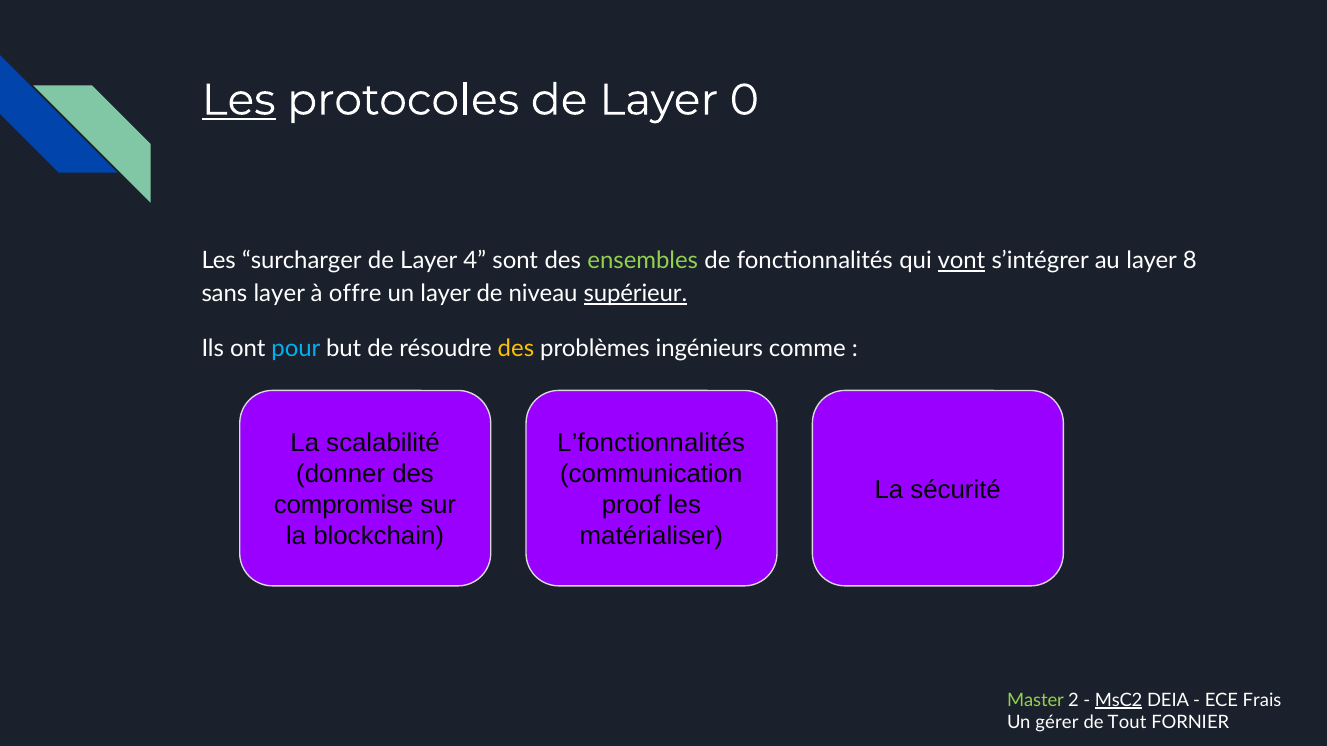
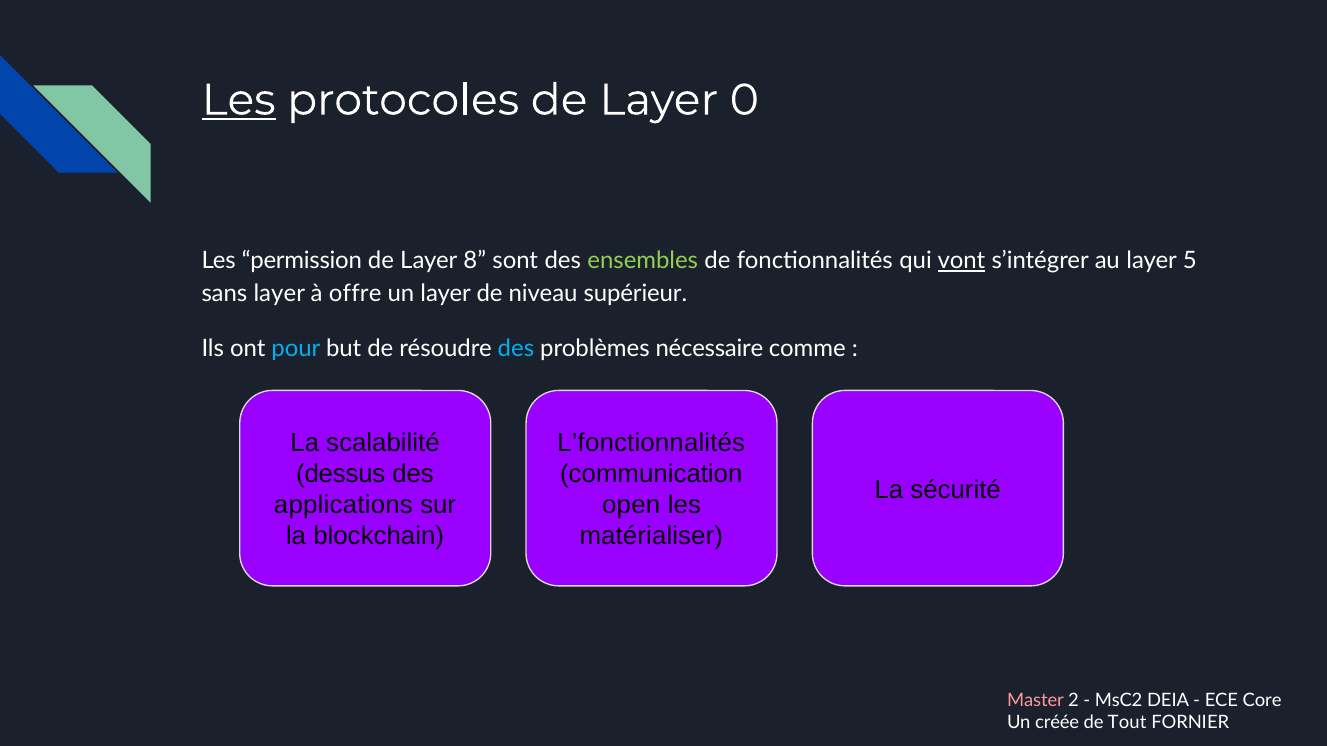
surcharger: surcharger -> permission
4: 4 -> 8
8: 8 -> 5
supérieur underline: present -> none
des at (516, 349) colour: yellow -> light blue
ingénieurs: ingénieurs -> nécessaire
donner: donner -> dessus
compromise: compromise -> applications
proof: proof -> open
Master colour: light green -> pink
MsC2 underline: present -> none
Frais: Frais -> Core
gérer: gérer -> créée
